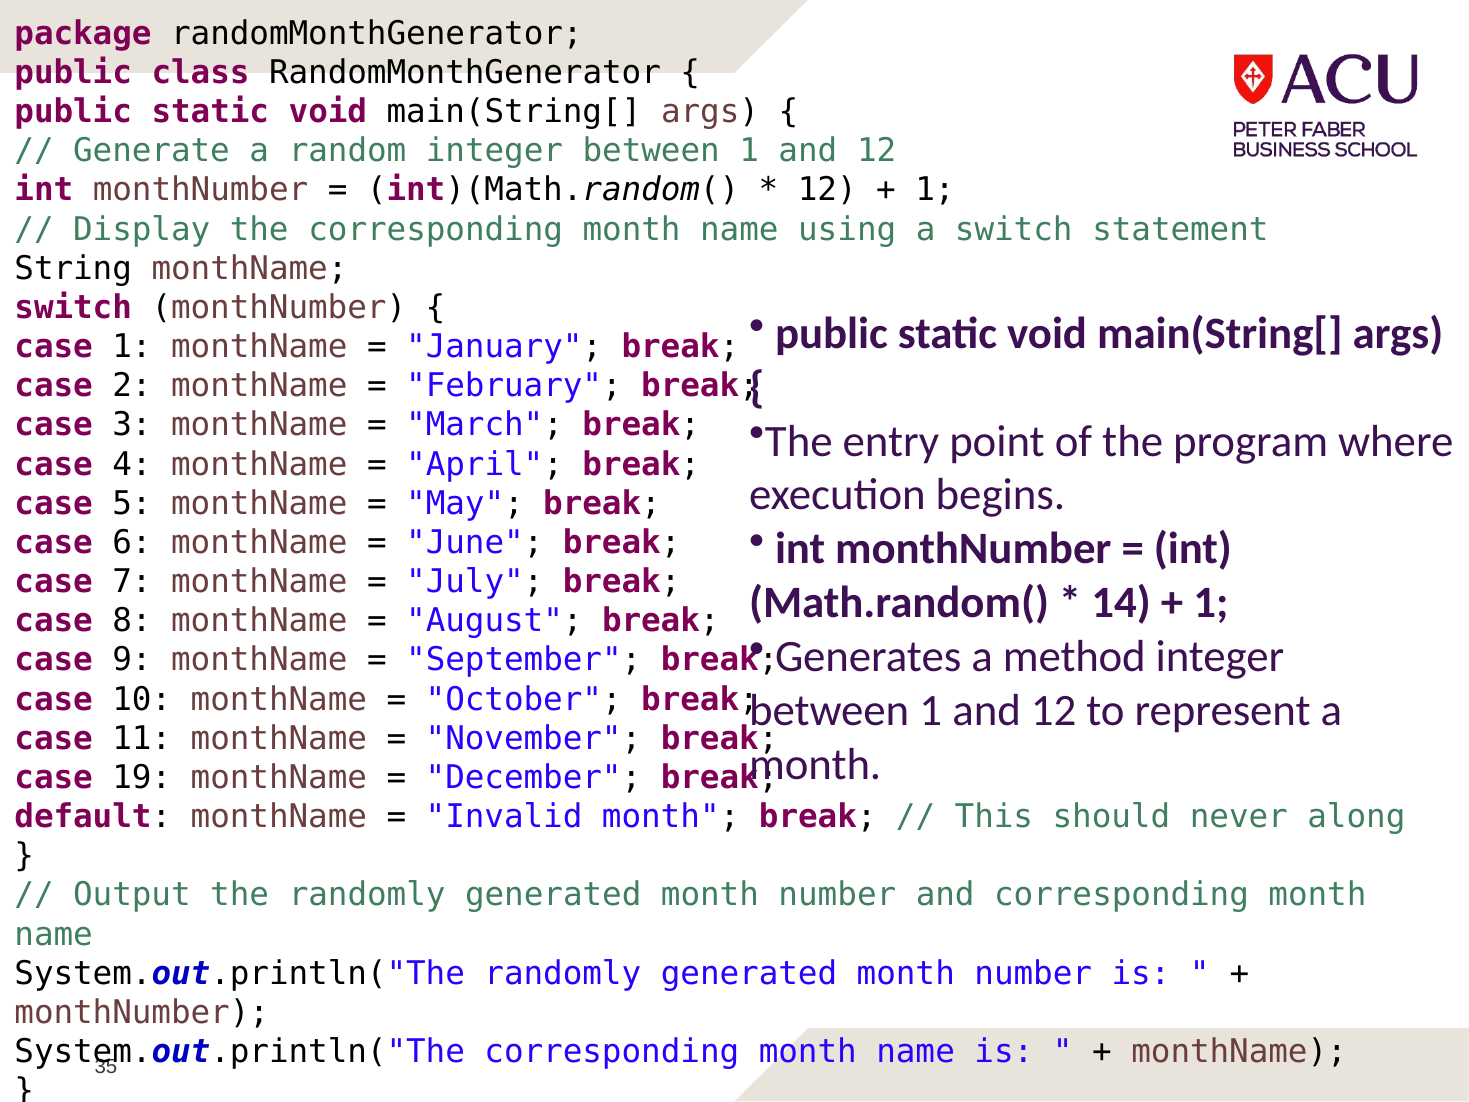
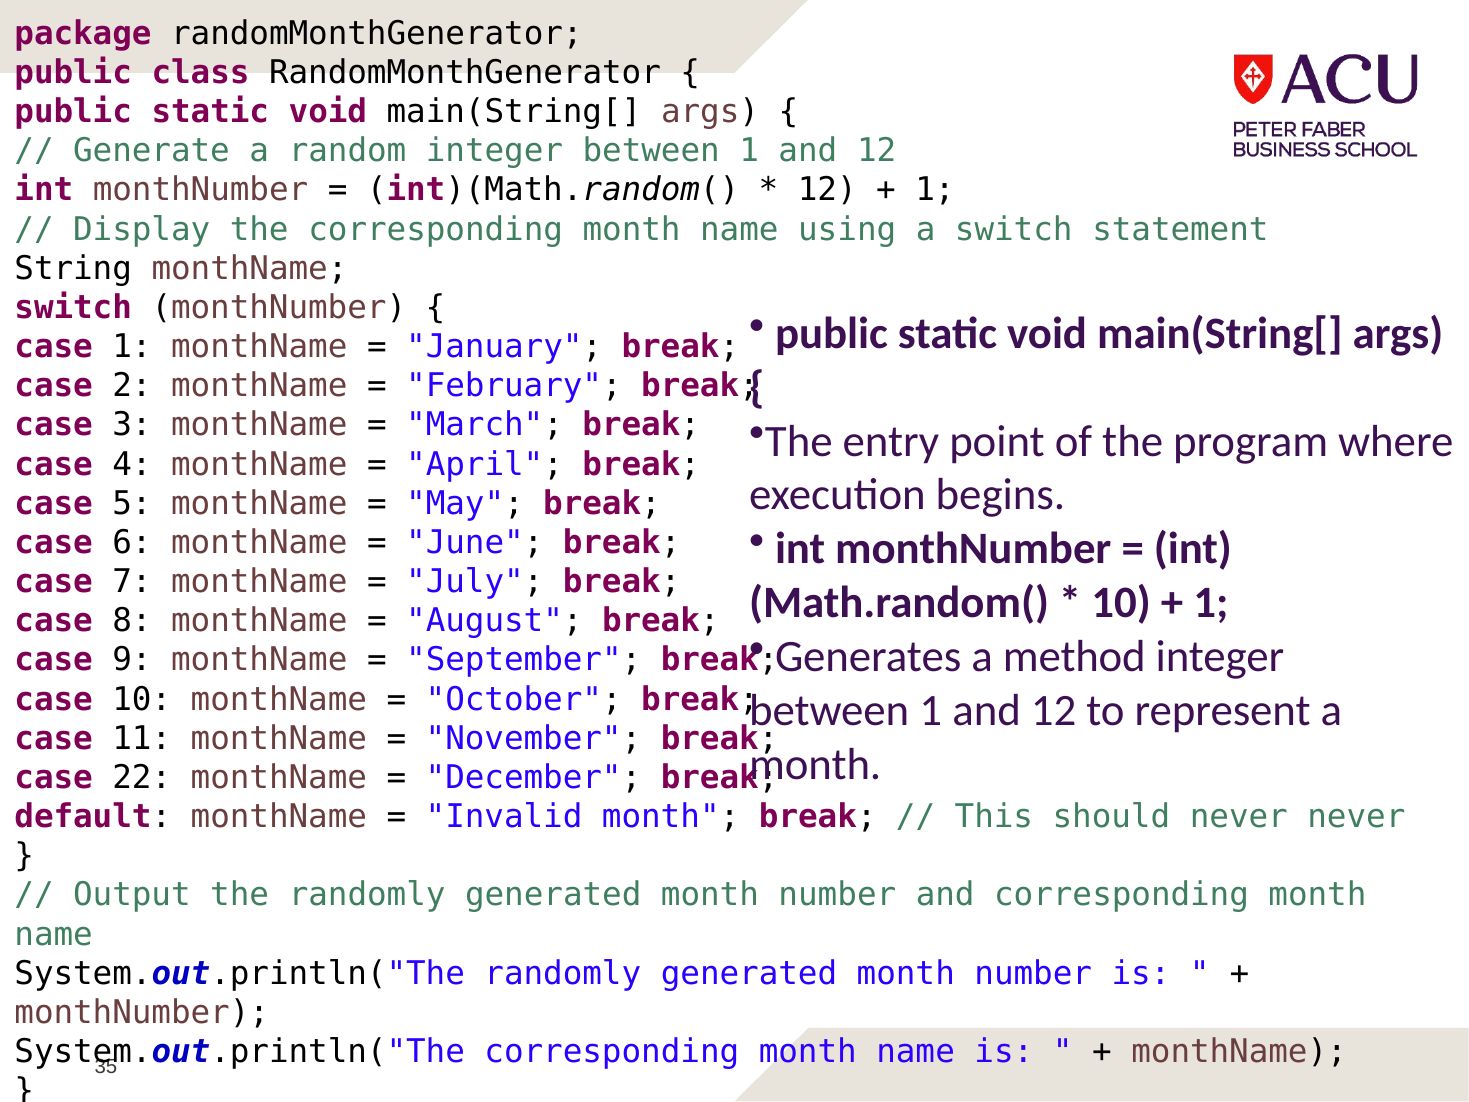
14 at (1121, 603): 14 -> 10
19: 19 -> 22
never along: along -> never
